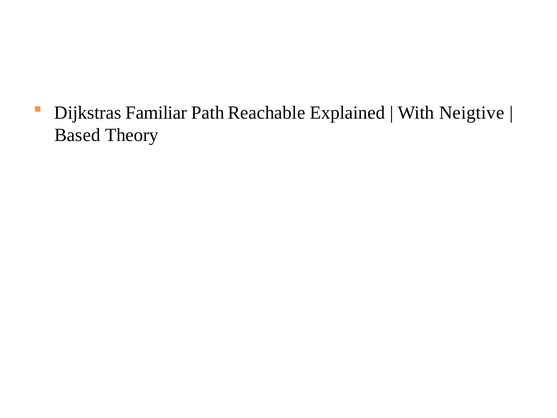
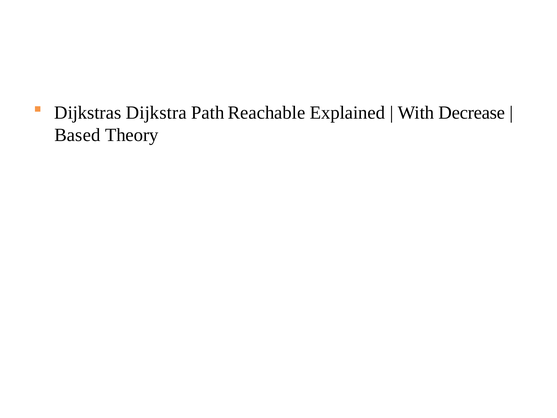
Familiar: Familiar -> Dijkstra
Neigtive: Neigtive -> Decrease
